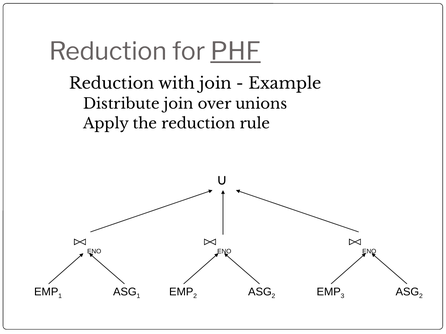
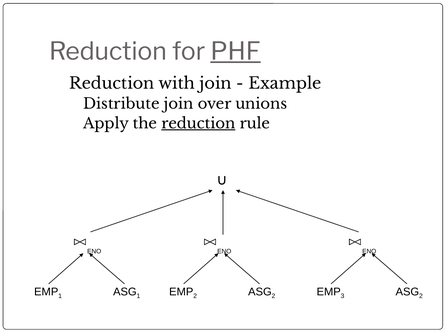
reduction at (198, 124) underline: none -> present
